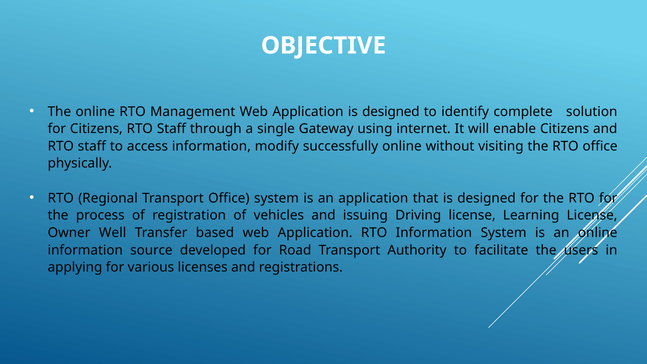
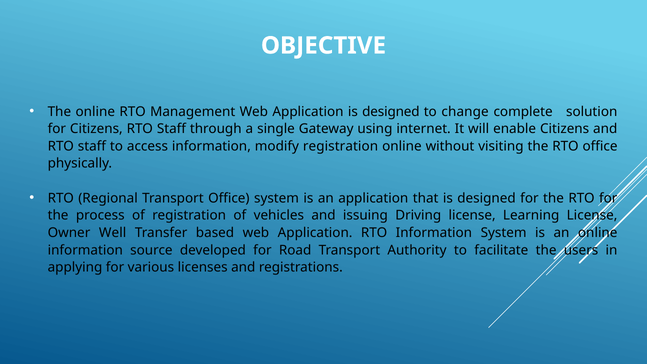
identify: identify -> change
modify successfully: successfully -> registration
